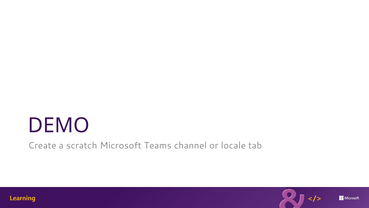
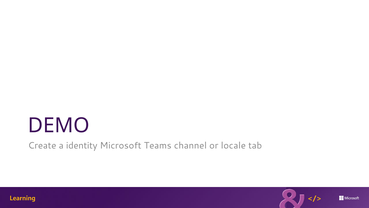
scratch: scratch -> identity
